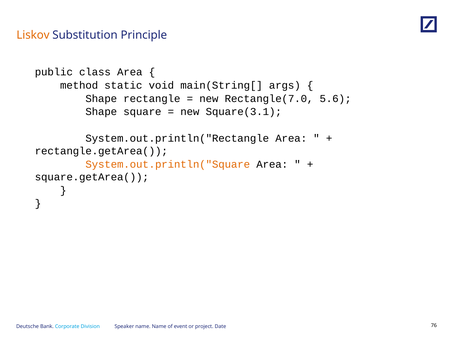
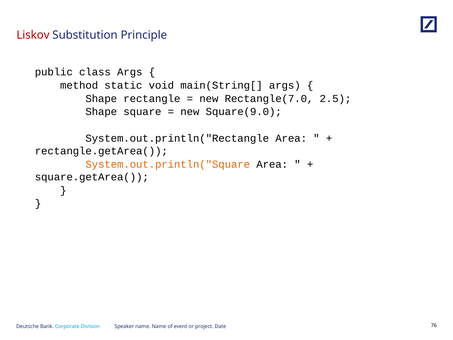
Liskov colour: orange -> red
class Area: Area -> Args
5.6: 5.6 -> 2.5
Square(3.1: Square(3.1 -> Square(9.0
